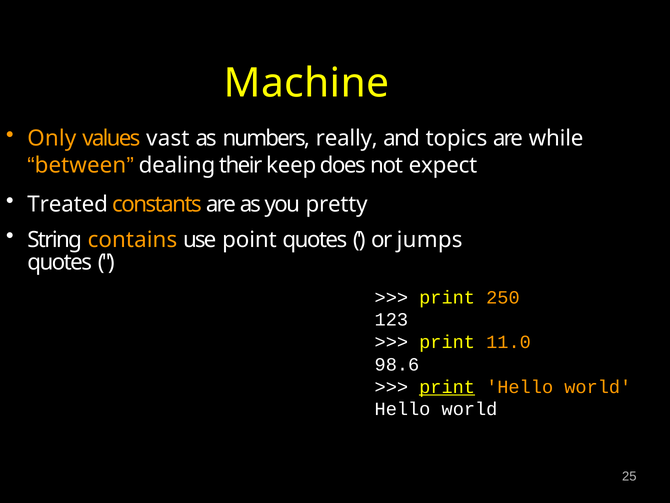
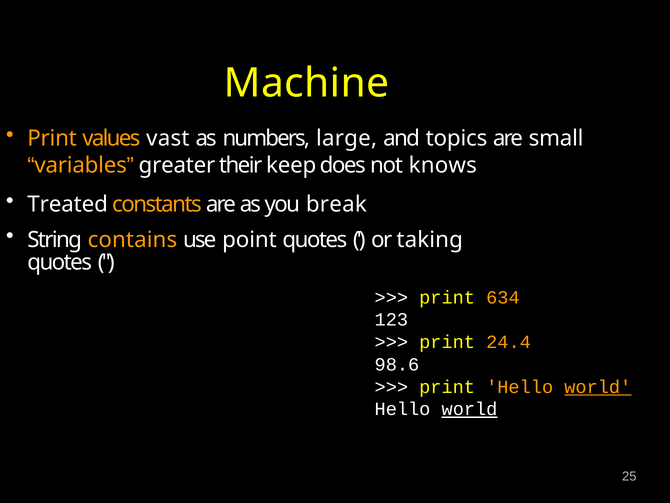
Only at (52, 138): Only -> Print
really: really -> large
while: while -> small
between: between -> variables
dealing: dealing -> greater
expect: expect -> knows
pretty: pretty -> break
jumps: jumps -> taking
250: 250 -> 634
11.0: 11.0 -> 24.4
print at (447, 386) underline: present -> none
world at (598, 386) underline: none -> present
world at (470, 409) underline: none -> present
